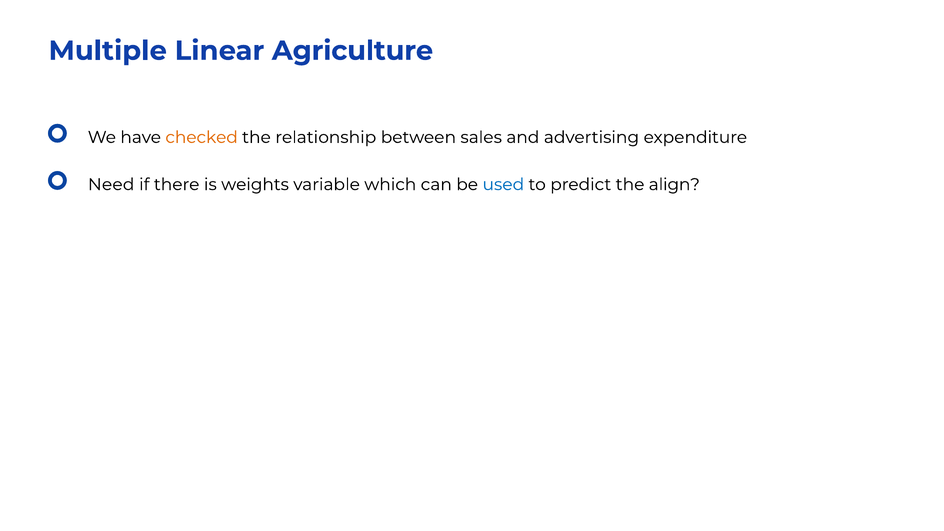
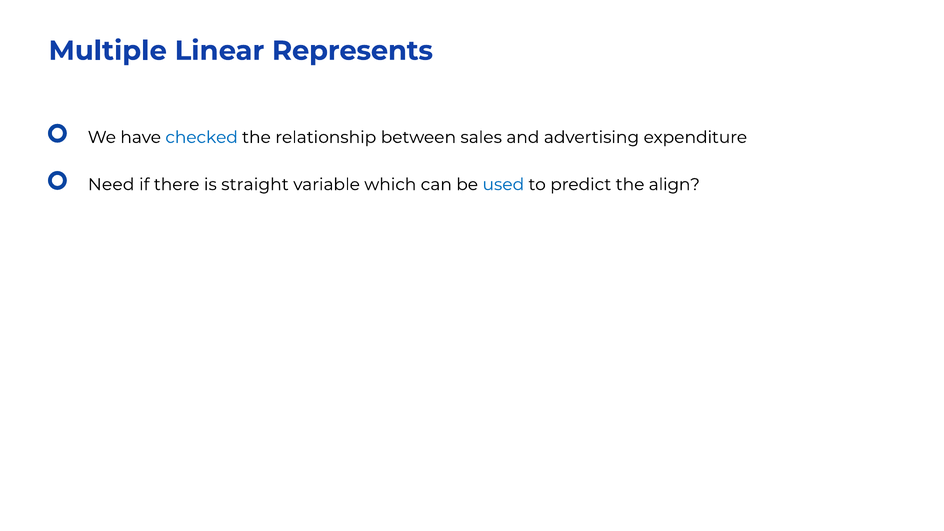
Agriculture: Agriculture -> Represents
checked colour: orange -> blue
weights: weights -> straight
